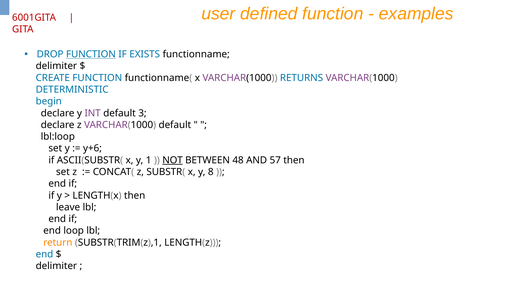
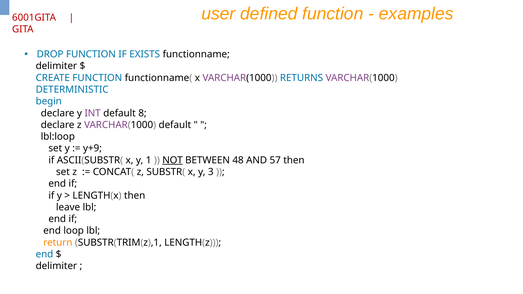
FUNCTION at (91, 54) underline: present -> none
3: 3 -> 8
y+6: y+6 -> y+9
8: 8 -> 3
